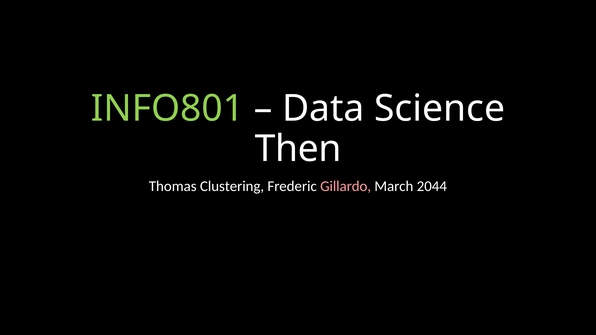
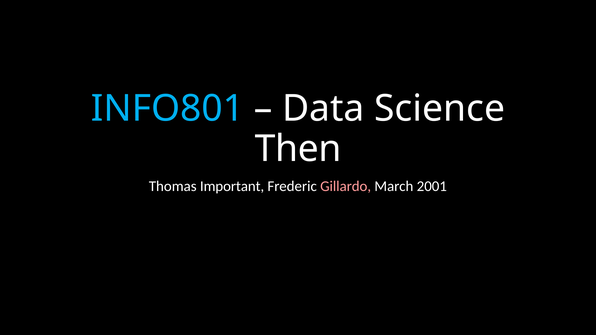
INFO801 colour: light green -> light blue
Clustering: Clustering -> Important
2044: 2044 -> 2001
